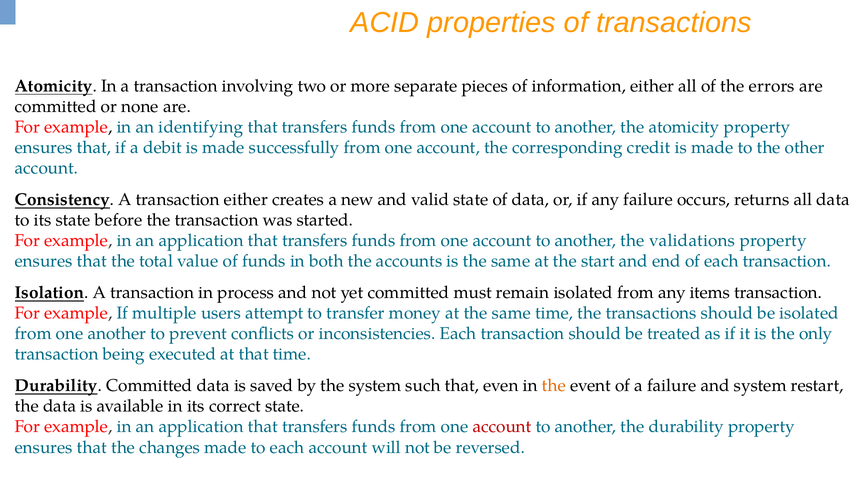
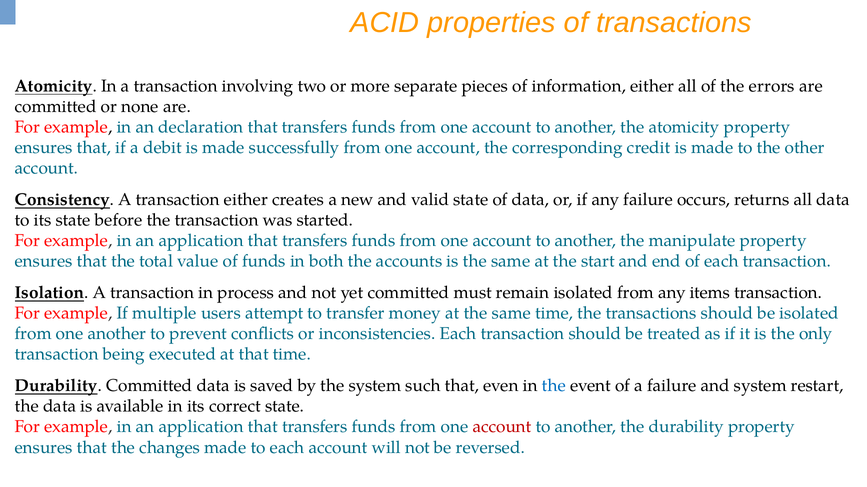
identifying: identifying -> declaration
validations: validations -> manipulate
the at (554, 386) colour: orange -> blue
